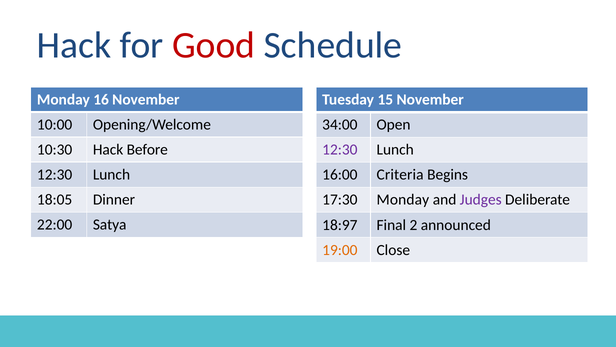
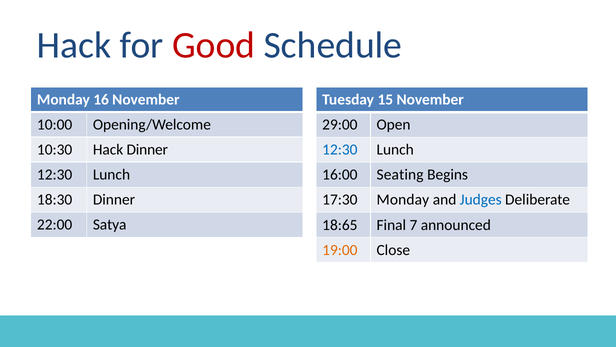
34:00: 34:00 -> 29:00
Hack Before: Before -> Dinner
12:30 at (340, 150) colour: purple -> blue
Criteria: Criteria -> Seating
18:05: 18:05 -> 18:30
Judges colour: purple -> blue
18:97: 18:97 -> 18:65
2: 2 -> 7
